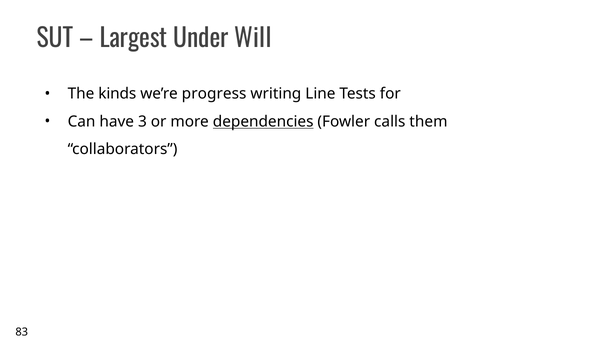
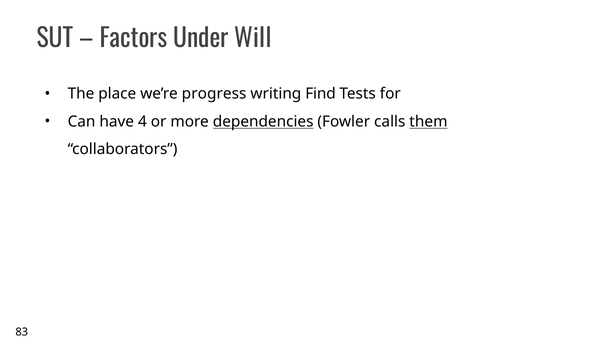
Largest: Largest -> Factors
kinds: kinds -> place
Line: Line -> Find
3: 3 -> 4
them underline: none -> present
